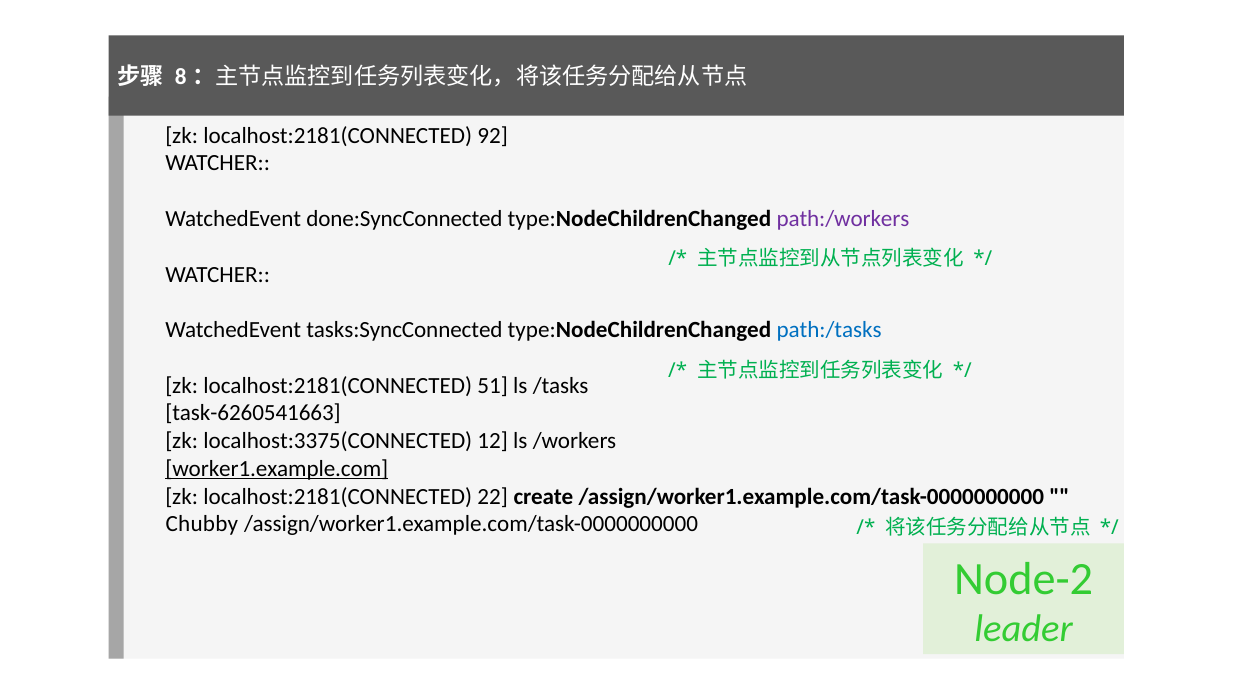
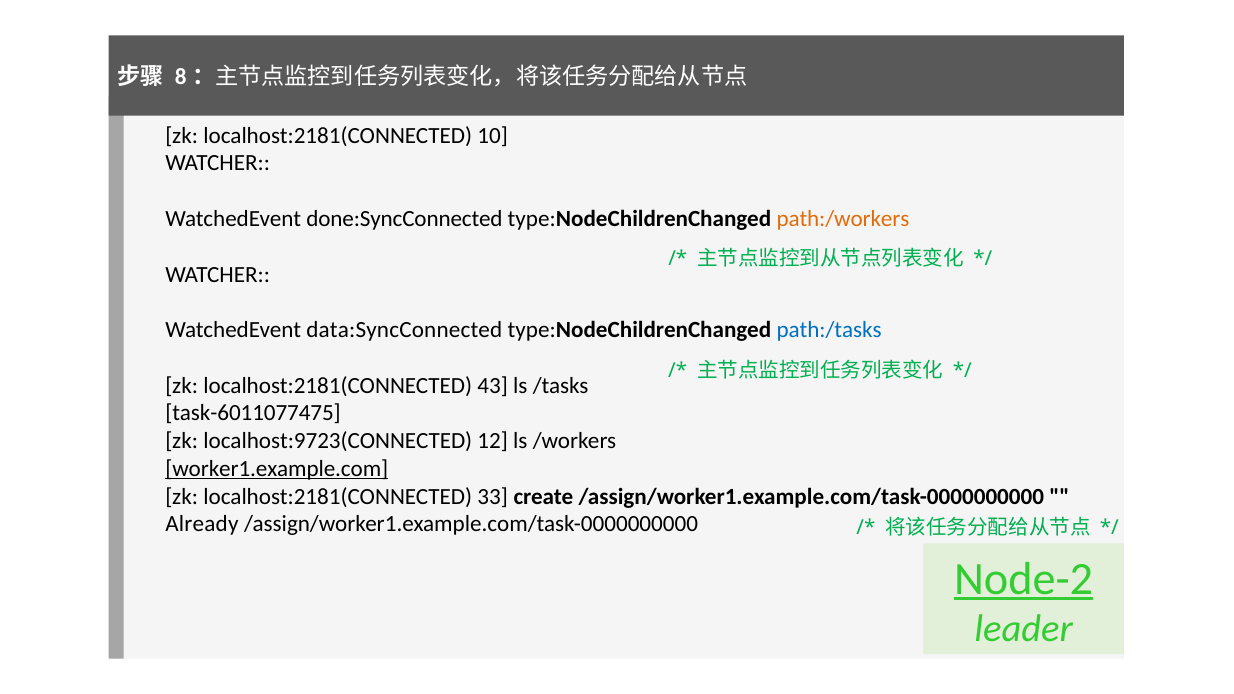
92: 92 -> 10
path:/workers colour: purple -> orange
tasks:SyncConnected: tasks:SyncConnected -> data:SyncConnected
51: 51 -> 43
task-6260541663: task-6260541663 -> task-6011077475
localhost:3375(CONNECTED: localhost:3375(CONNECTED -> localhost:9723(CONNECTED
22: 22 -> 33
Chubby: Chubby -> Already
Node-2 underline: none -> present
